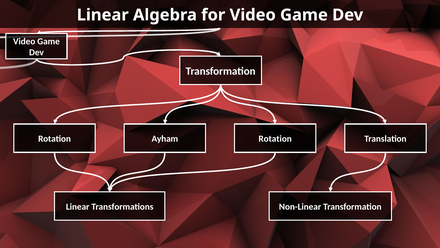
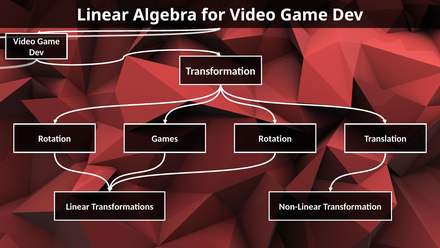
Ayham: Ayham -> Games
